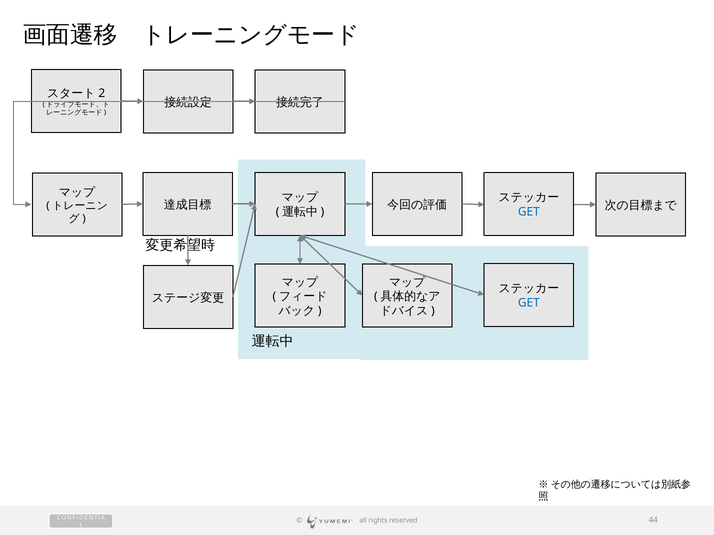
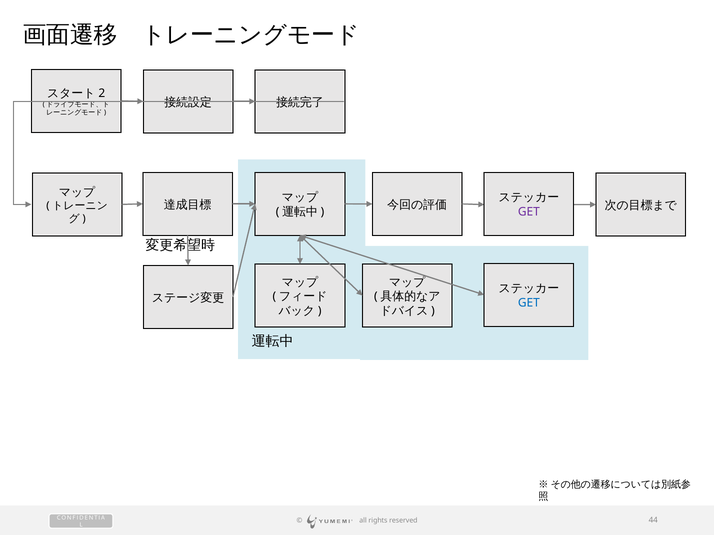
GET at (529, 212) colour: blue -> purple
